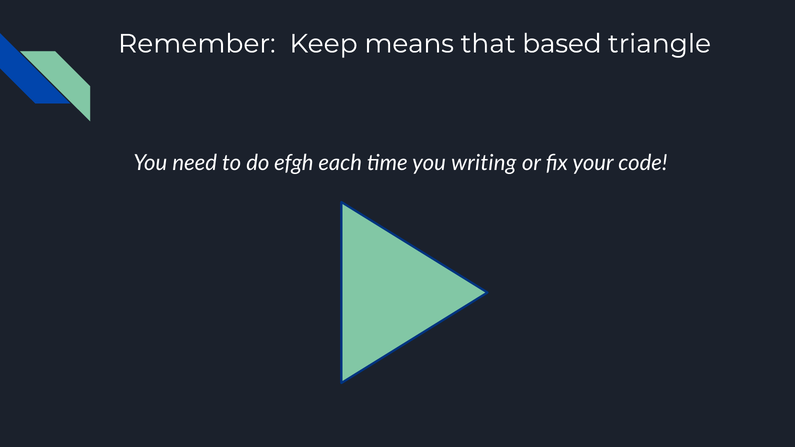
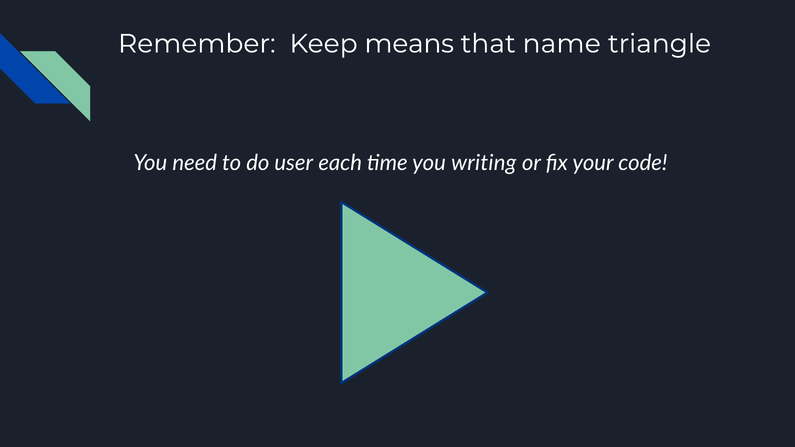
based: based -> name
efgh: efgh -> user
